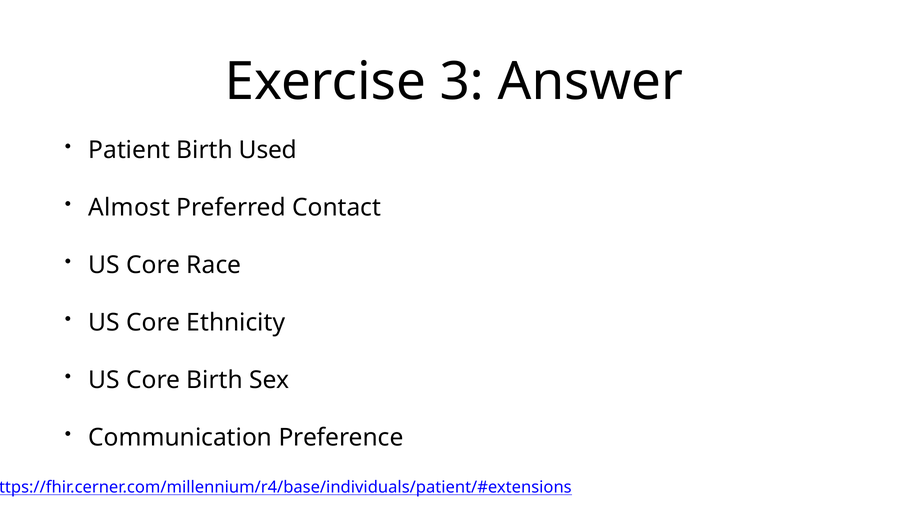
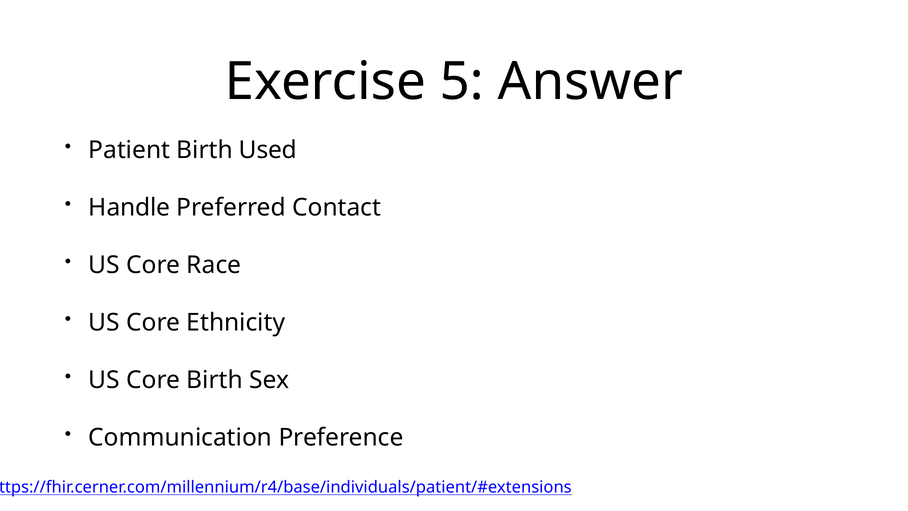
3: 3 -> 5
Almost: Almost -> Handle
